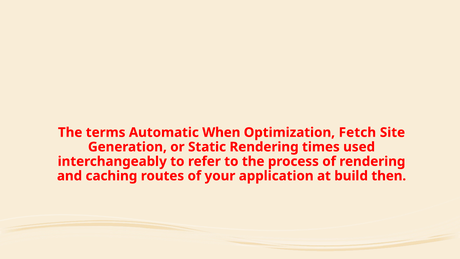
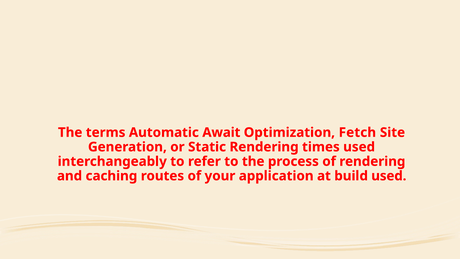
When: When -> Await
build then: then -> used
